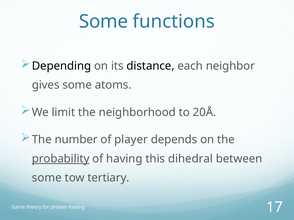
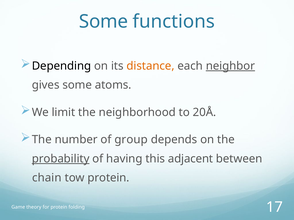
distance colour: black -> orange
neighbor underline: none -> present
player: player -> group
dihedral: dihedral -> adjacent
some at (47, 178): some -> chain
tow tertiary: tertiary -> protein
